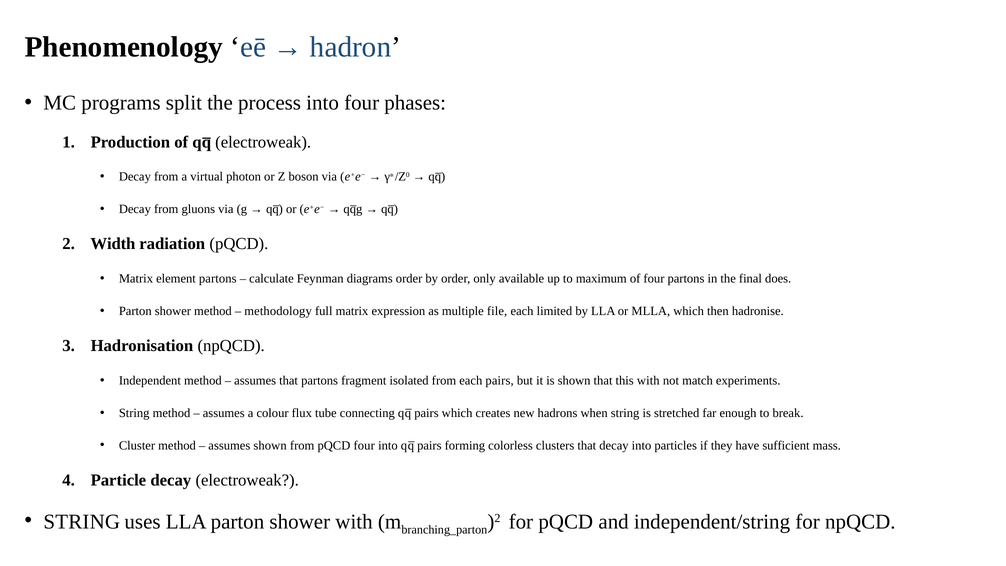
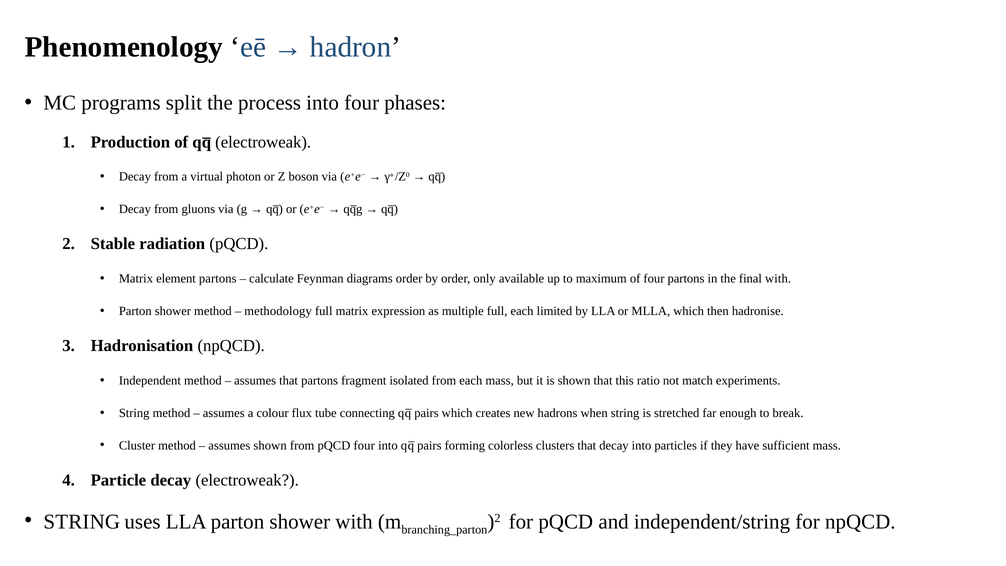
Width: Width -> Stable
final does: does -> with
multiple file: file -> full
each pairs: pairs -> mass
this with: with -> ratio
